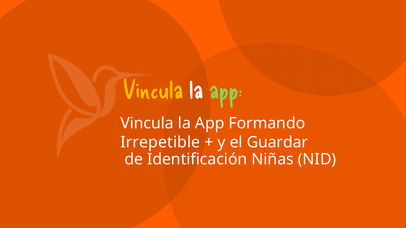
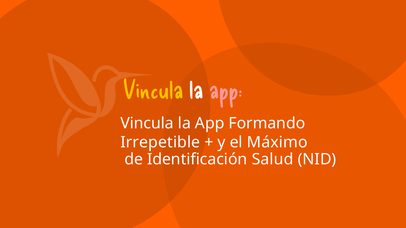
app at (226, 90) colour: light green -> pink
Guardar: Guardar -> Máximo
Niñas: Niñas -> Salud
